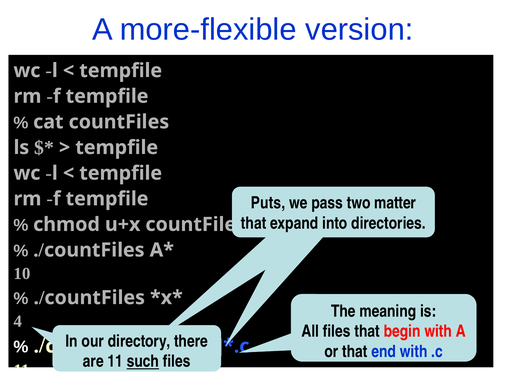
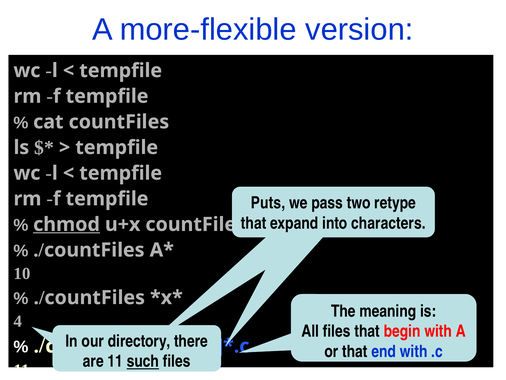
matter: matter -> retype
directories: directories -> characters
chmod underline: none -> present
